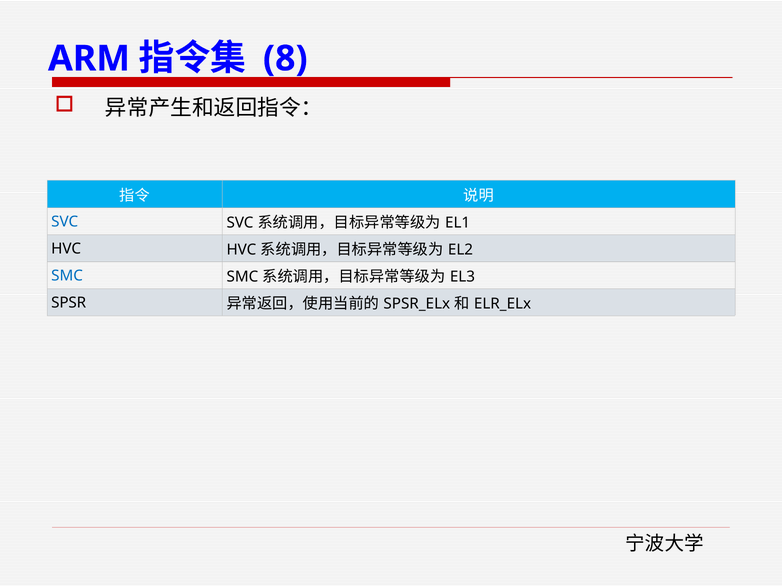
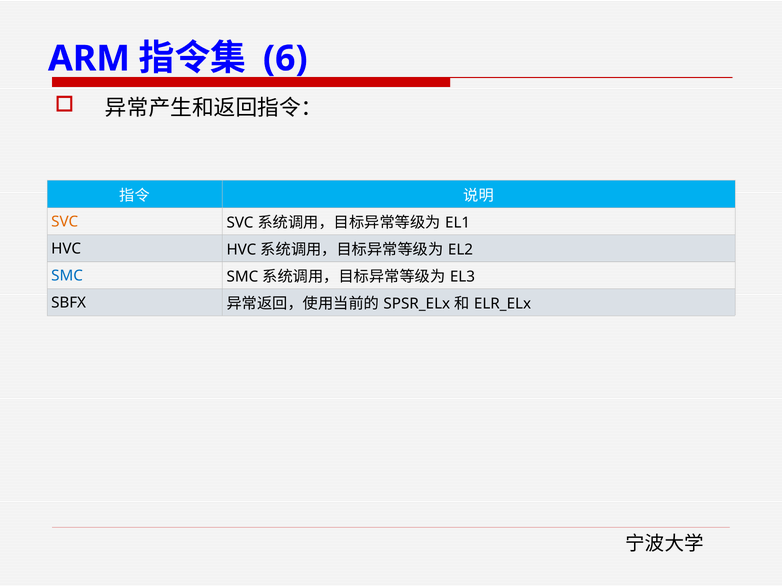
8: 8 -> 6
SVC at (65, 222) colour: blue -> orange
SPSR: SPSR -> SBFX
